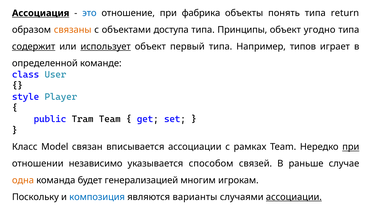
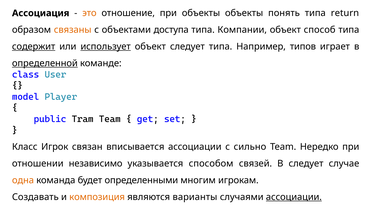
Ассоциация underline: present -> none
это colour: blue -> orange
при фабрика: фабрика -> объекты
Принципы: Принципы -> Компании
угодно: угодно -> способ
объект первый: первый -> следует
определенной underline: none -> present
style: style -> model
Model: Model -> Игрок
рамках: рамках -> сильно
при at (351, 147) underline: present -> none
В раньше: раньше -> следует
генерализацией: генерализацией -> определенными
Поскольку: Поскольку -> Создавать
композиция colour: blue -> orange
